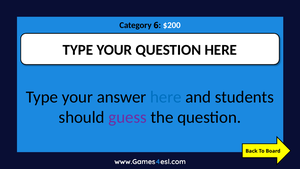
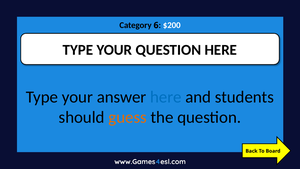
guess colour: purple -> orange
